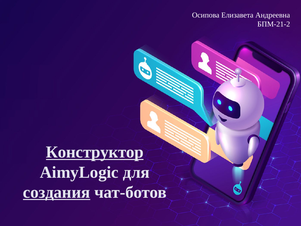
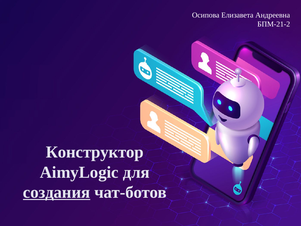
Конструктор underline: present -> none
